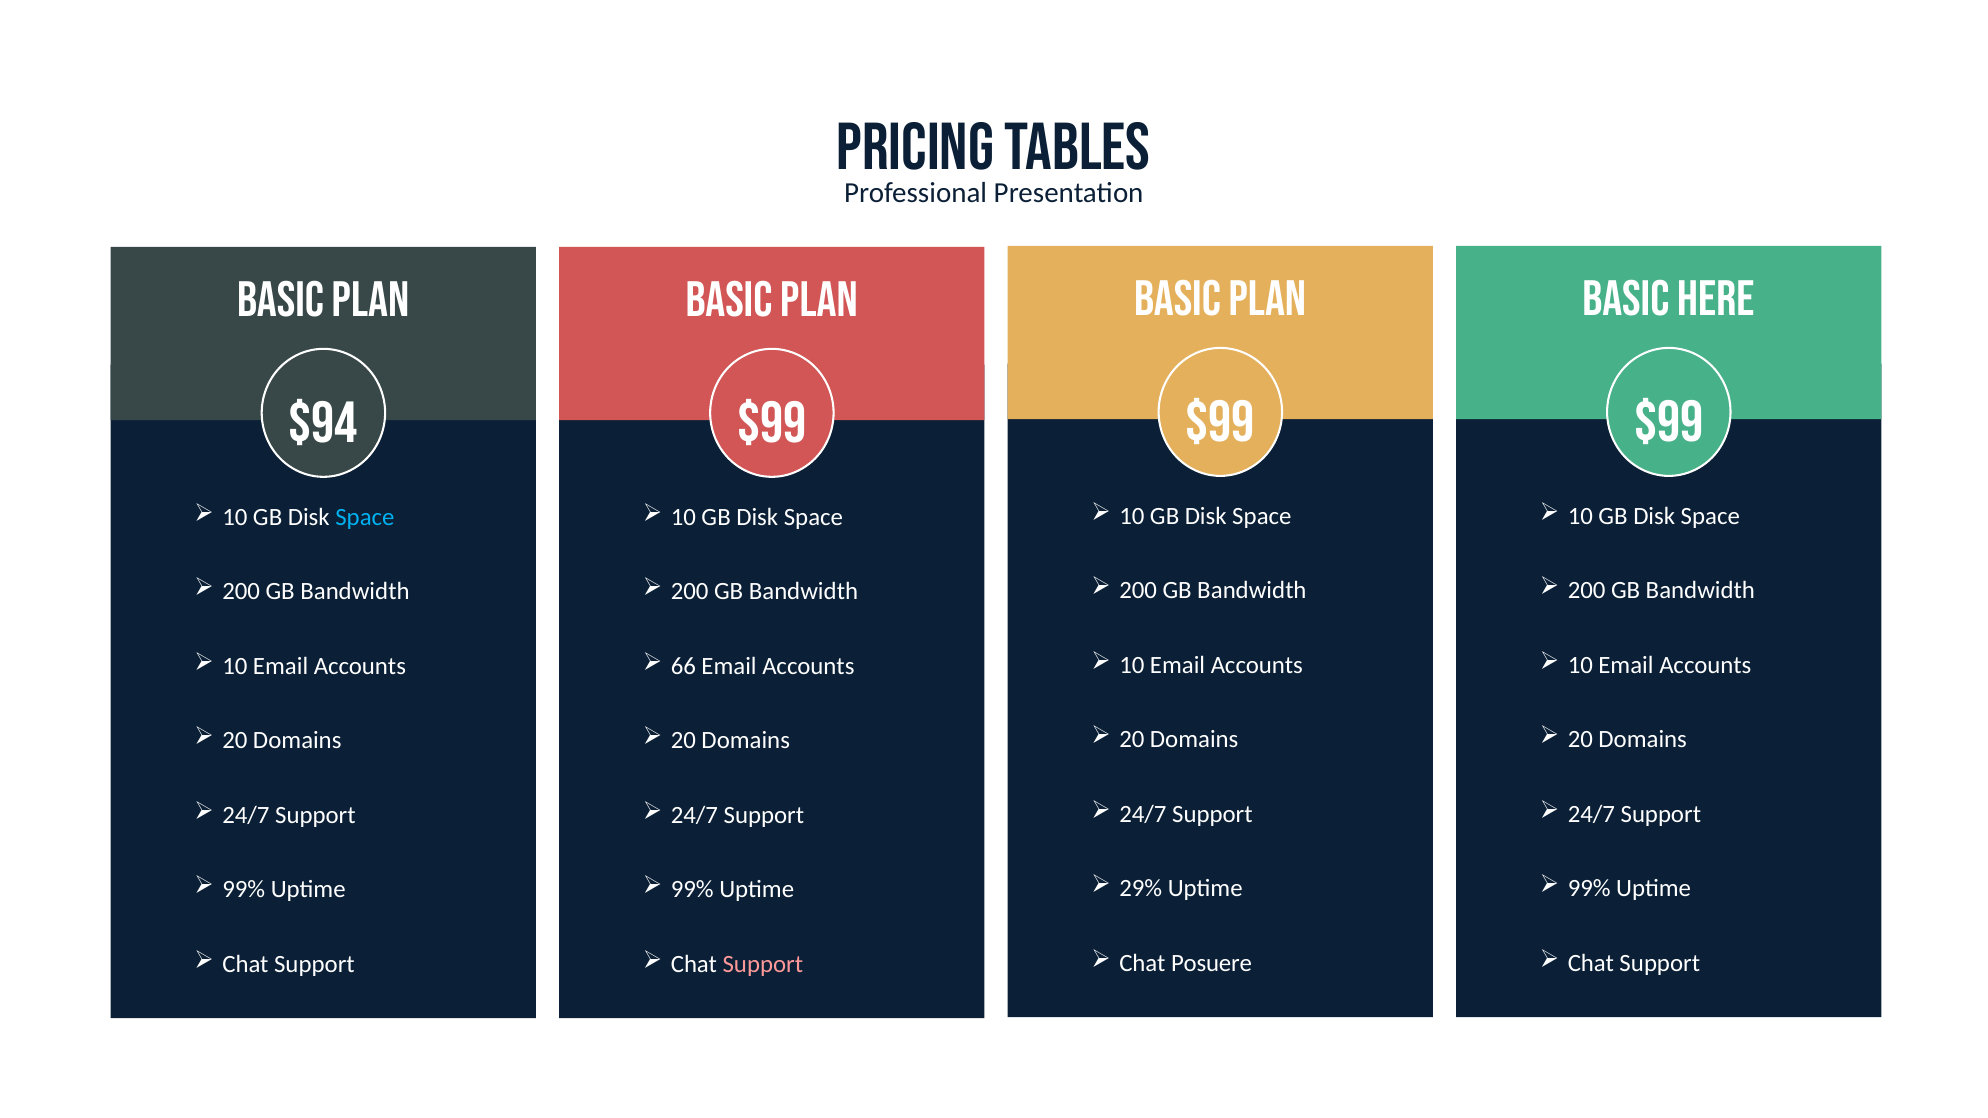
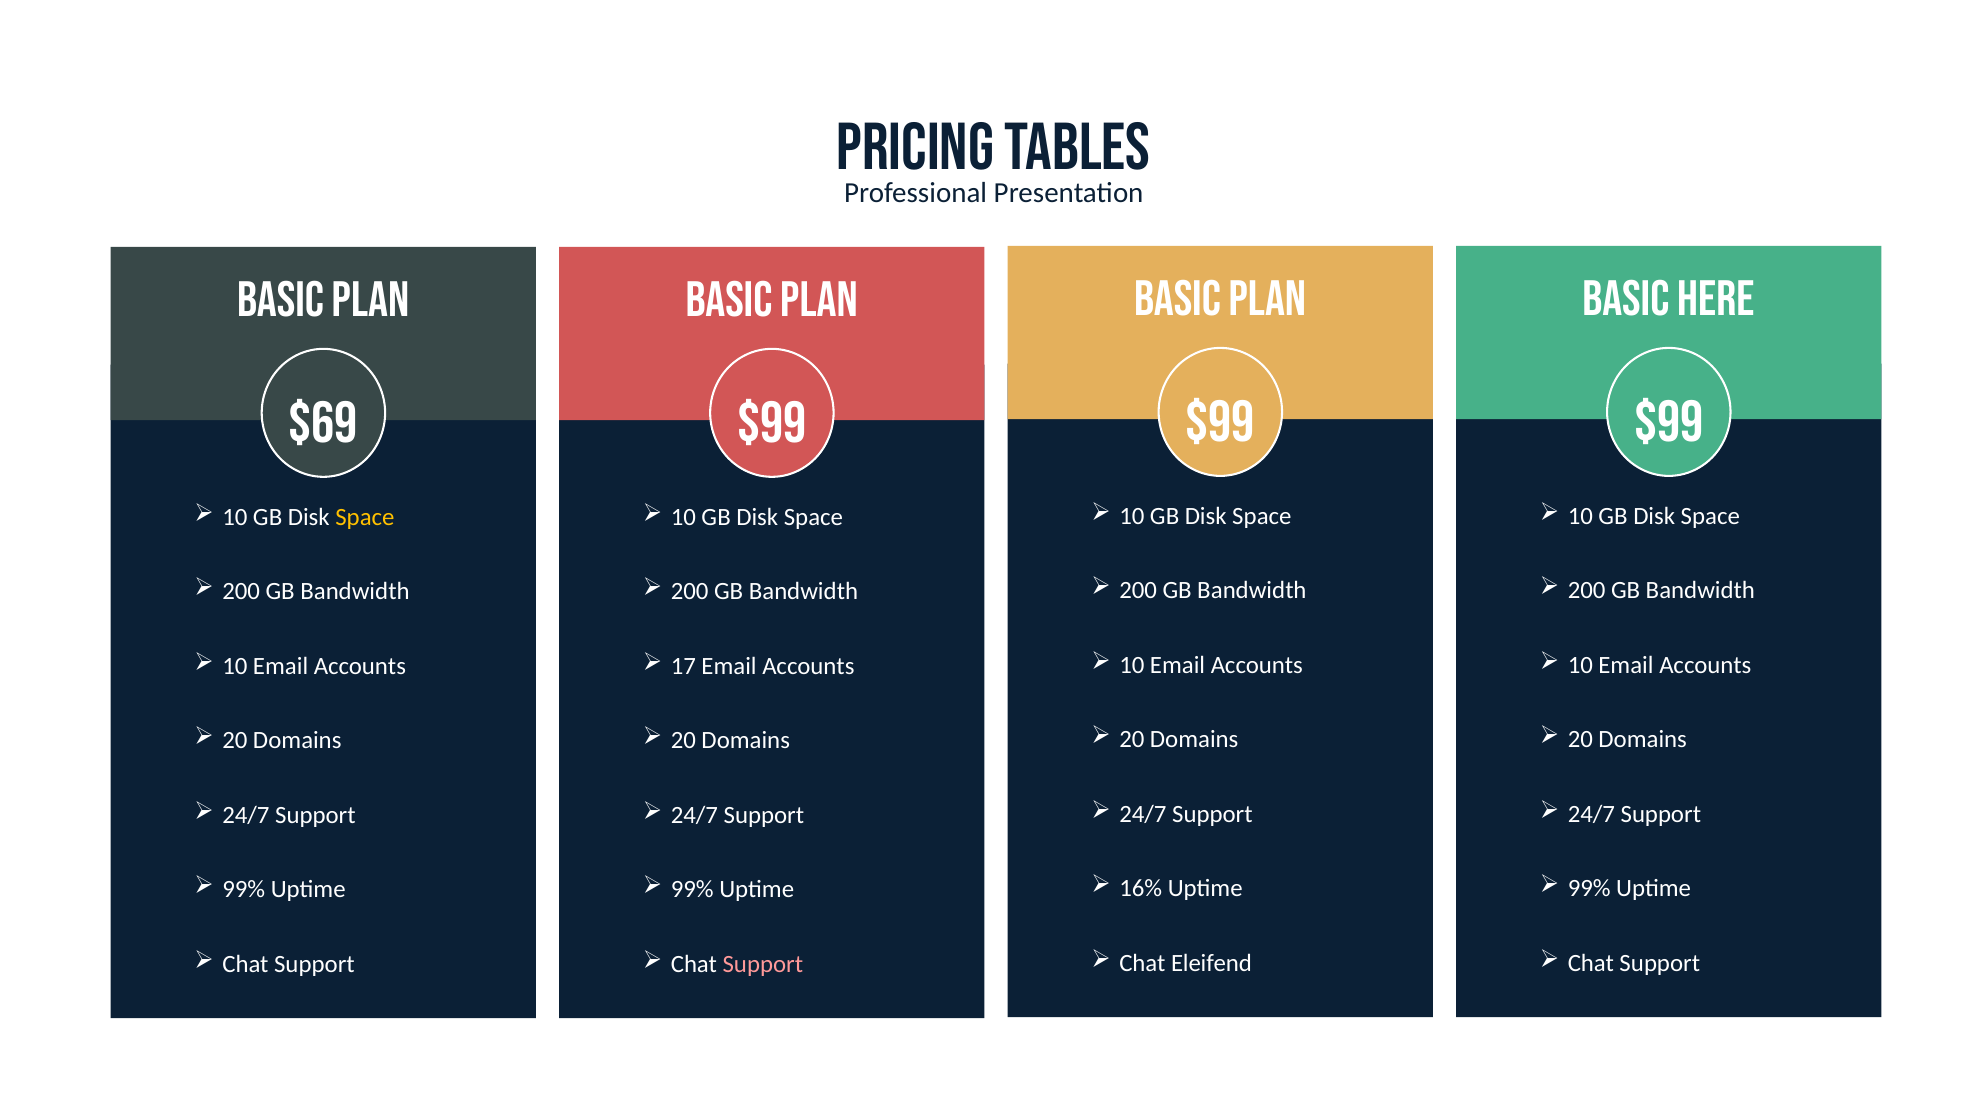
$94: $94 -> $69
Space at (365, 517) colour: light blue -> yellow
66: 66 -> 17
29%: 29% -> 16%
Posuere: Posuere -> Eleifend
